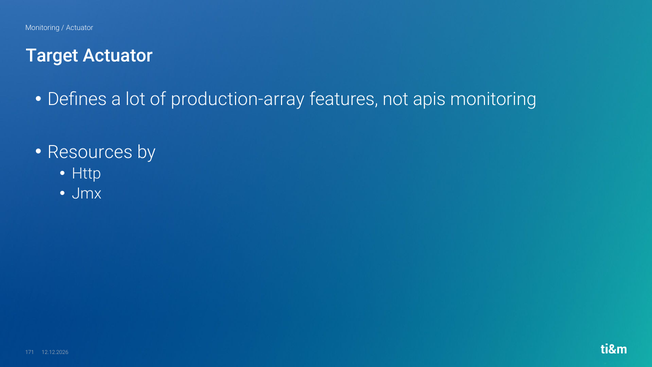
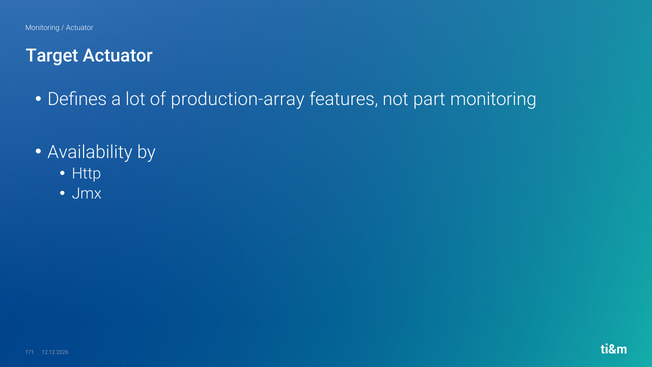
apis: apis -> part
Resources: Resources -> Availability
